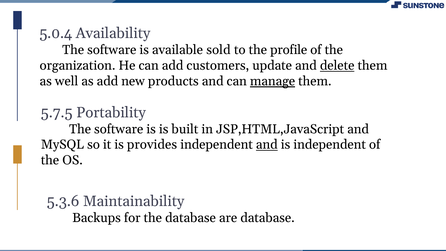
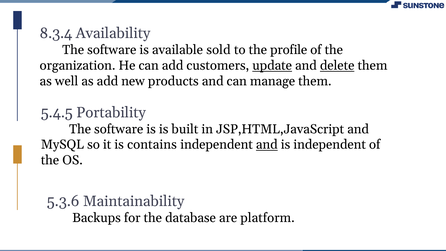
5.0.4: 5.0.4 -> 8.3.4
update underline: none -> present
manage underline: present -> none
5.7.5: 5.7.5 -> 5.4.5
provides: provides -> contains
are database: database -> platform
